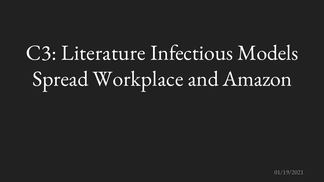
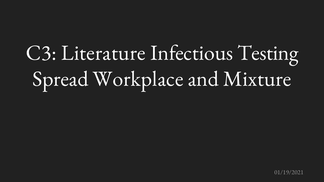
Models: Models -> Testing
Amazon: Amazon -> Mixture
